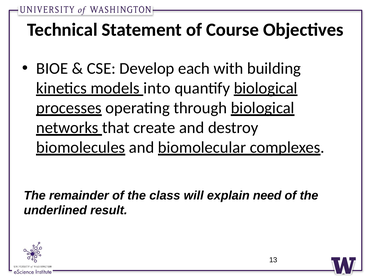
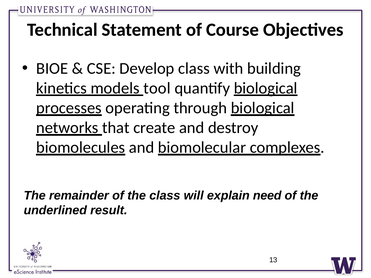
Develop each: each -> class
into: into -> tool
